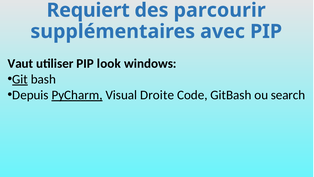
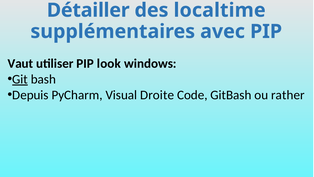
Requiert: Requiert -> Détailler
parcourir: parcourir -> localtime
PyCharm underline: present -> none
search: search -> rather
